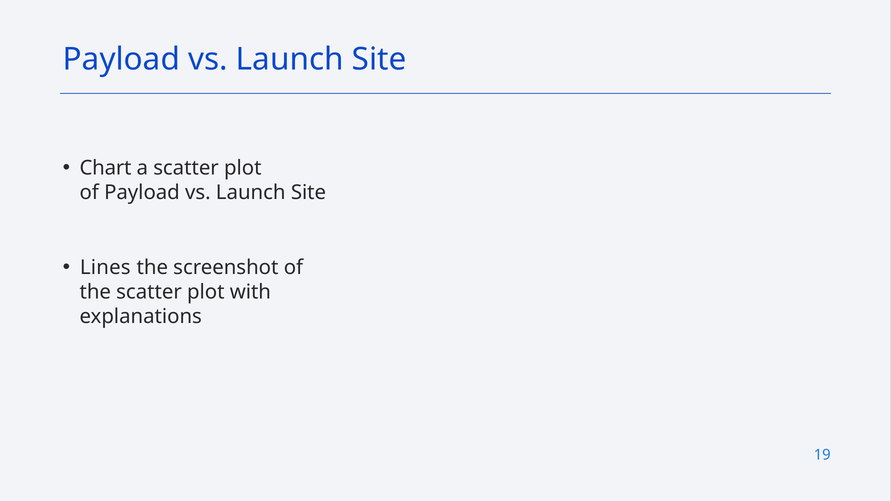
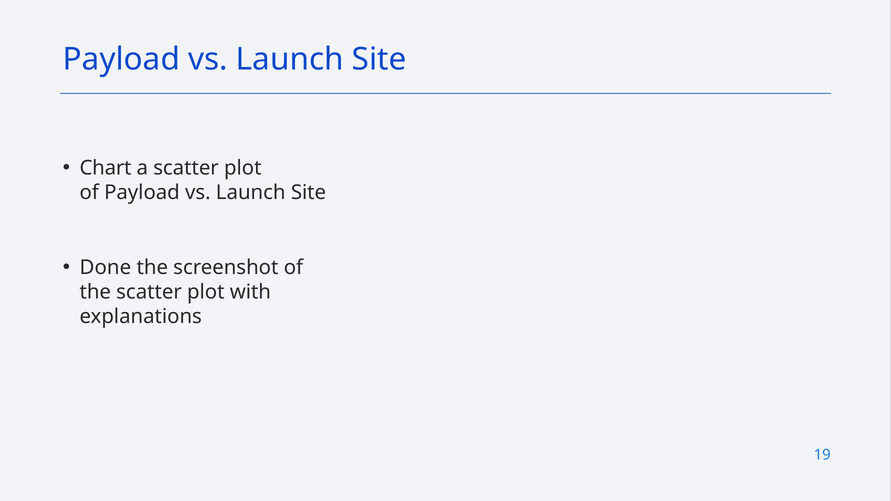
Lines: Lines -> Done
